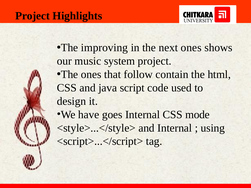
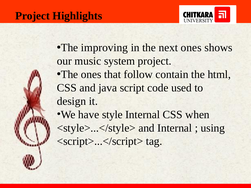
goes: goes -> style
mode: mode -> when
